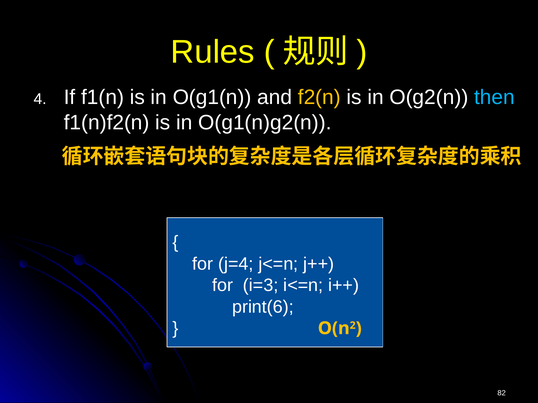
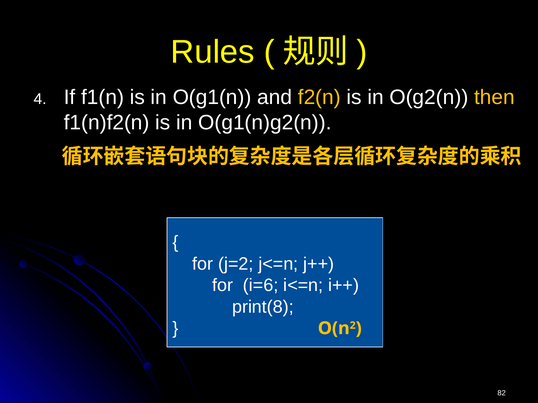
then colour: light blue -> yellow
j=4: j=4 -> j=2
i=3: i=3 -> i=6
print(6: print(6 -> print(8
